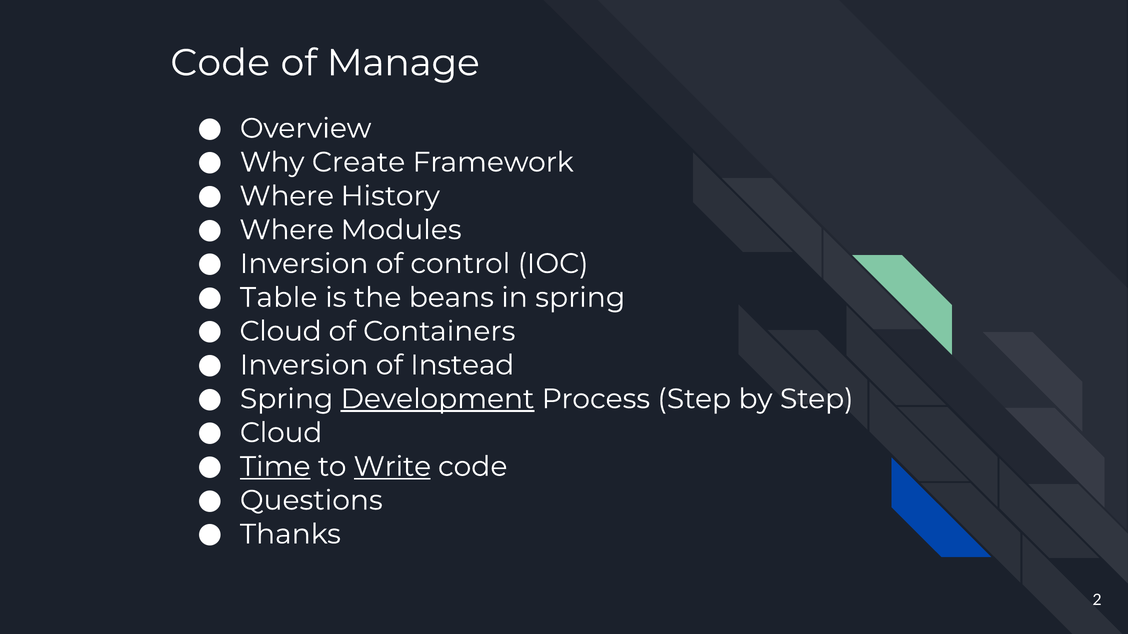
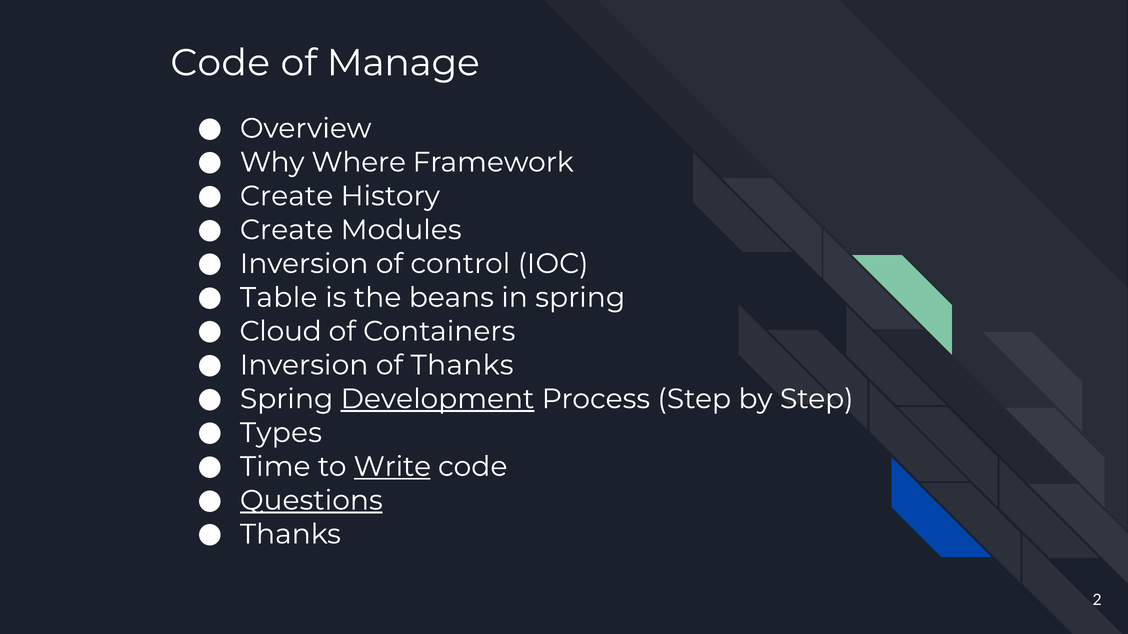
Create: Create -> Where
Where at (287, 196): Where -> Create
Where at (287, 230): Where -> Create
of Instead: Instead -> Thanks
Cloud at (281, 433): Cloud -> Types
Time underline: present -> none
Questions underline: none -> present
